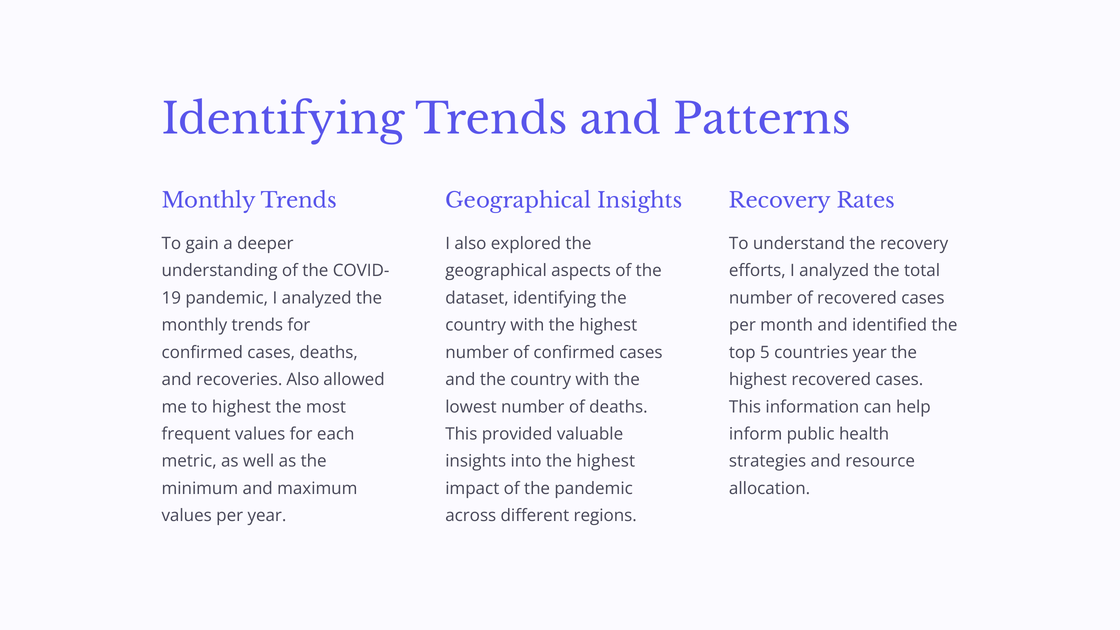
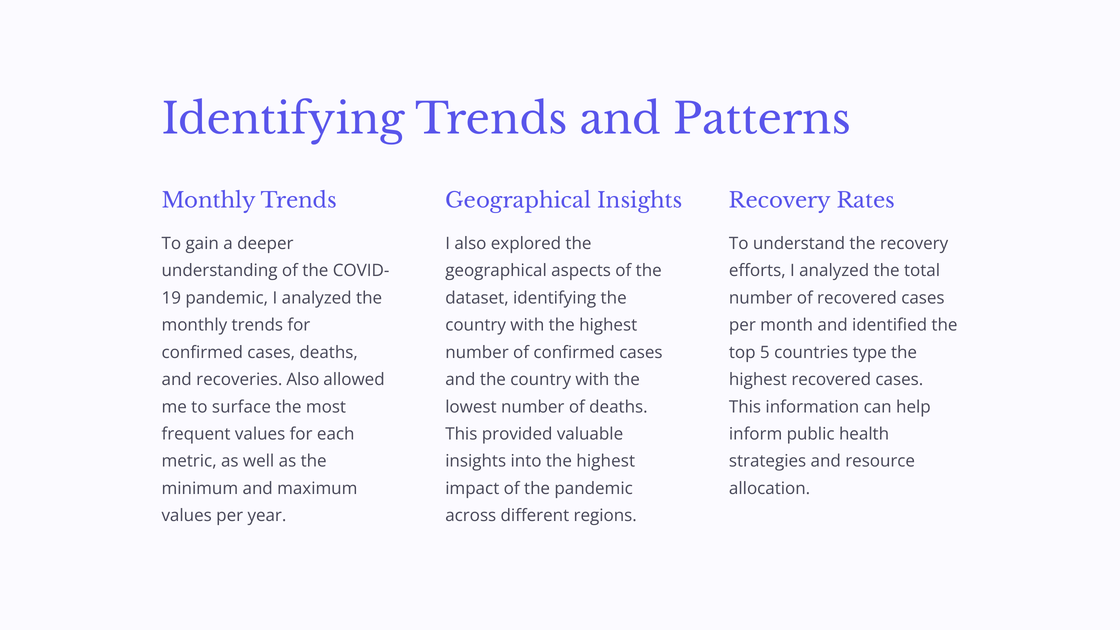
countries year: year -> type
to highest: highest -> surface
